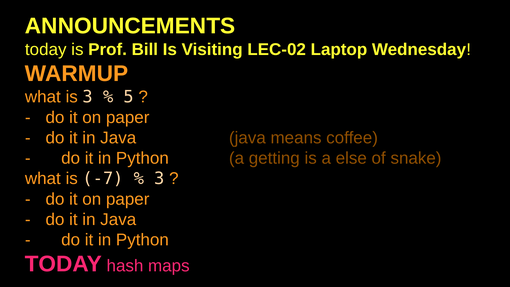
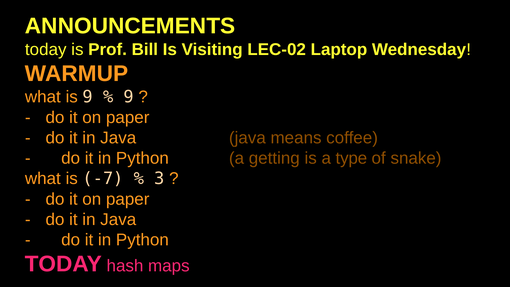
is 3: 3 -> 9
5 at (129, 97): 5 -> 9
else: else -> type
